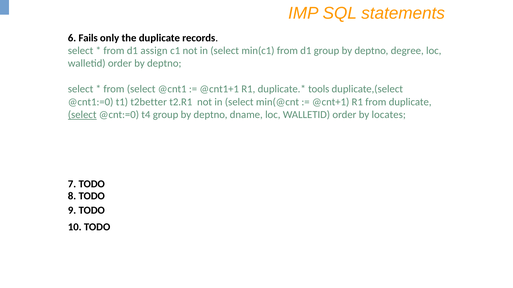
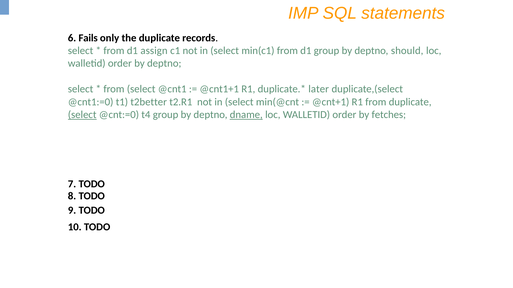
degree: degree -> should
tools: tools -> later
dname underline: none -> present
locates: locates -> fetches
